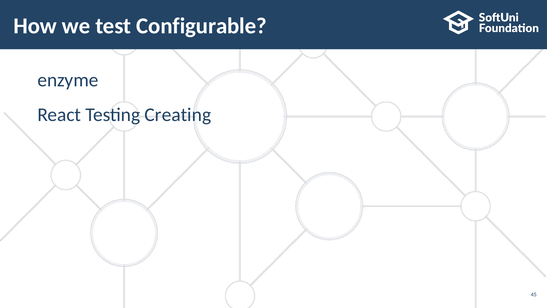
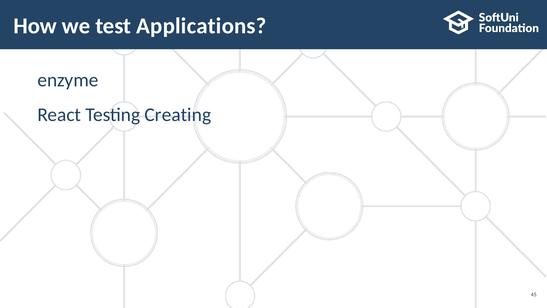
Configurable: Configurable -> Applications
